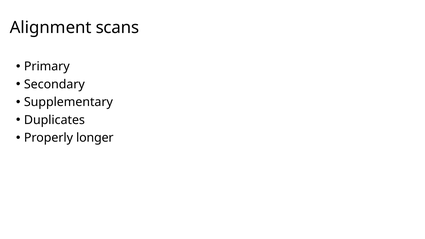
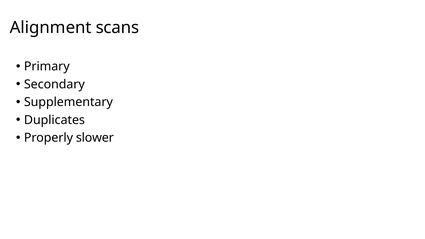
longer: longer -> slower
